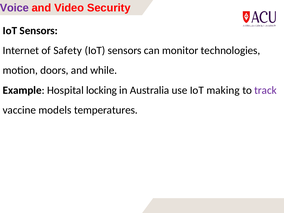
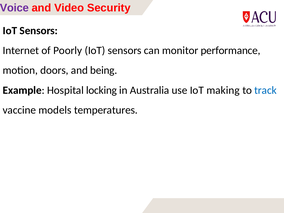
Safety: Safety -> Poorly
technologies: technologies -> performance
while: while -> being
track colour: purple -> blue
